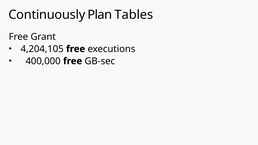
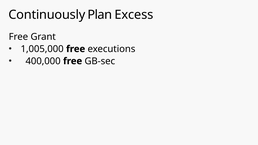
Tables: Tables -> Excess
4,204,105: 4,204,105 -> 1,005,000
